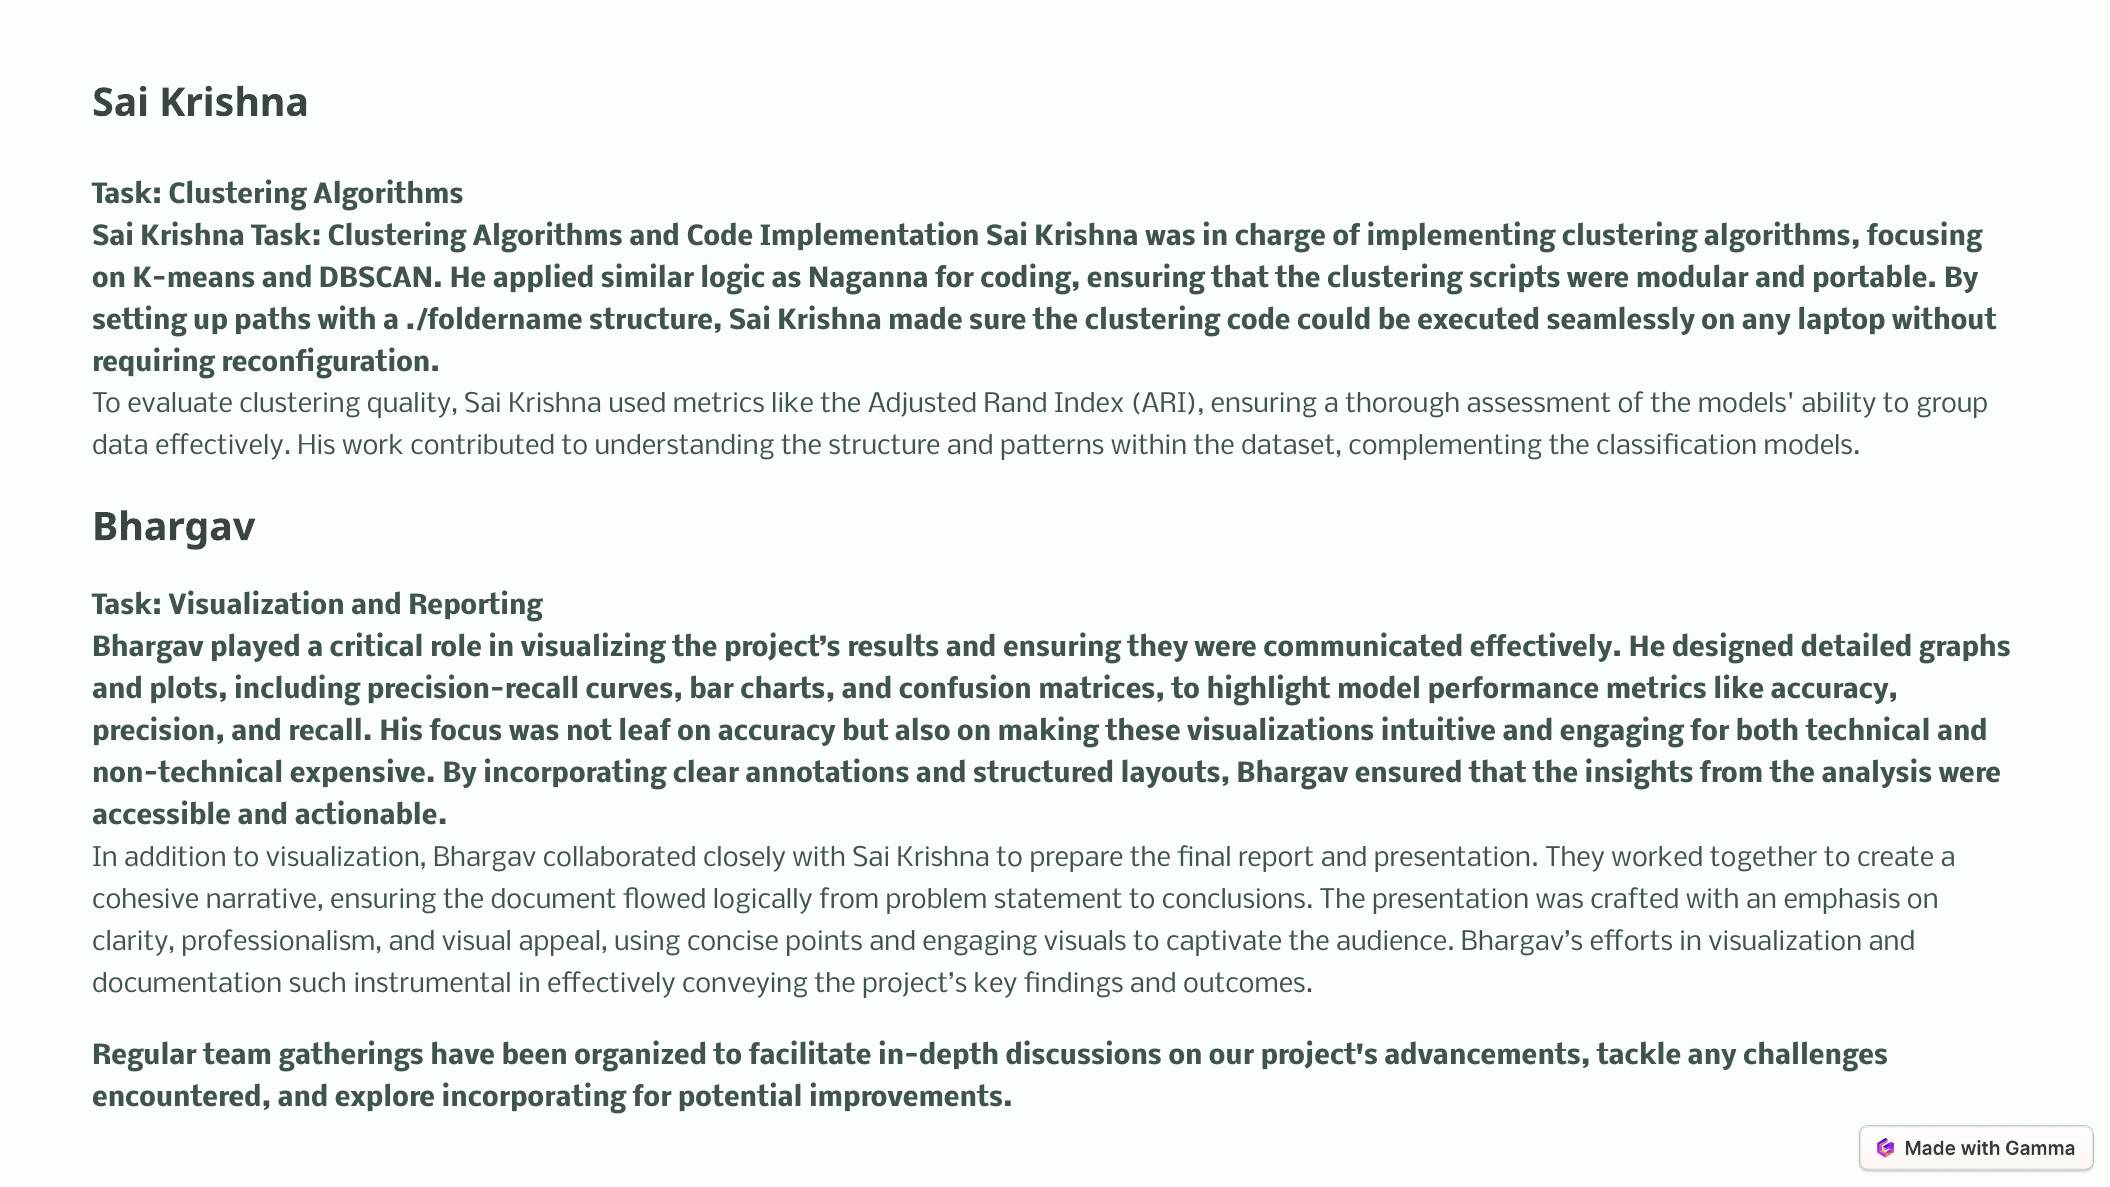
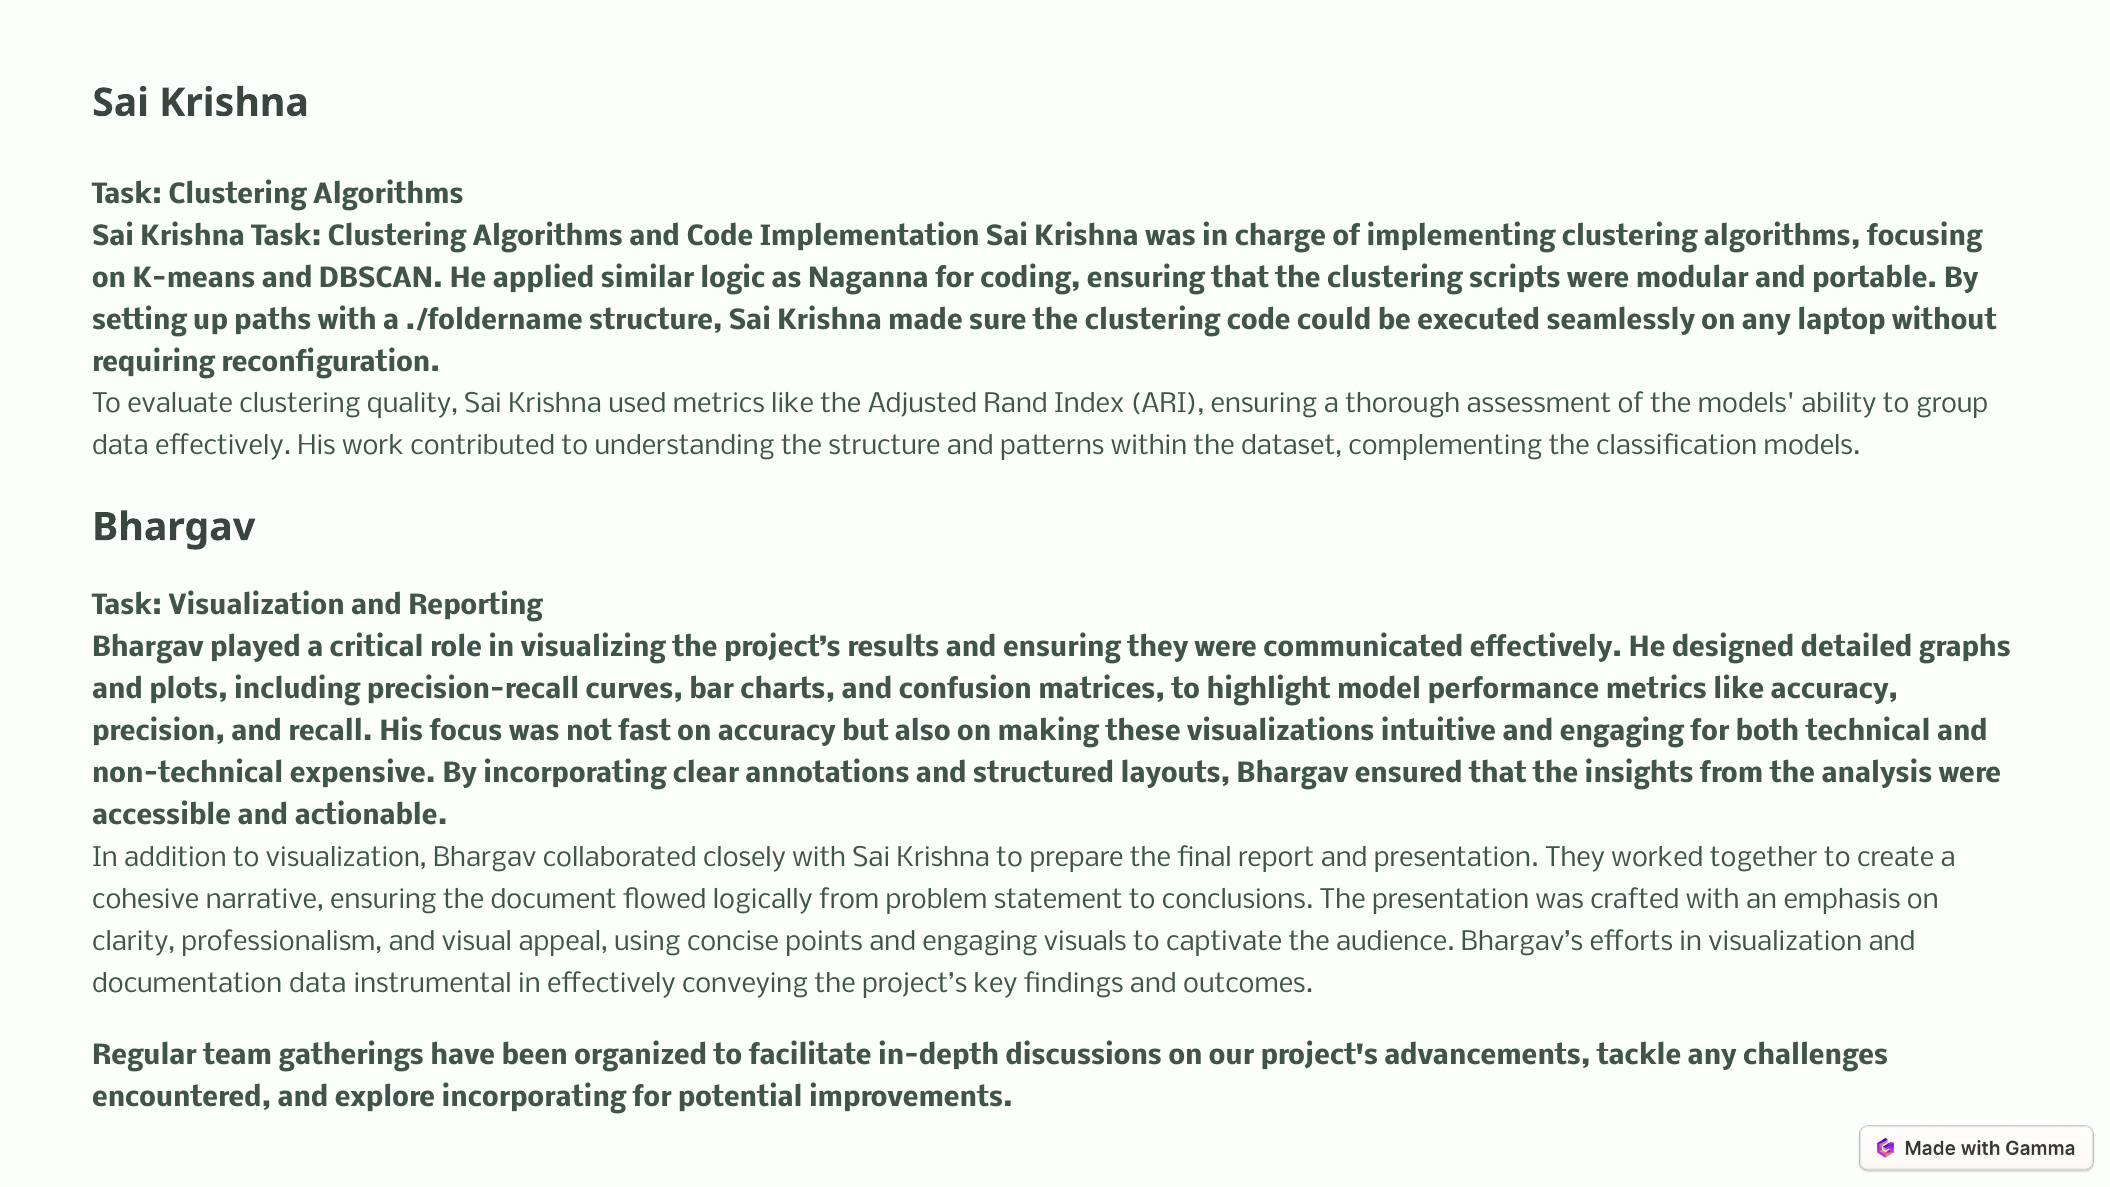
leaf: leaf -> fast
documentation such: such -> data
